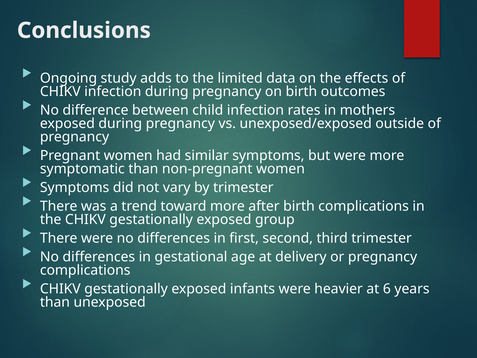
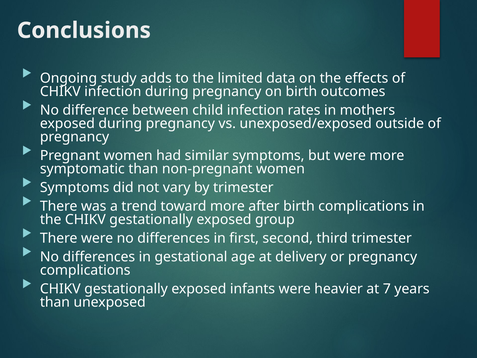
6: 6 -> 7
